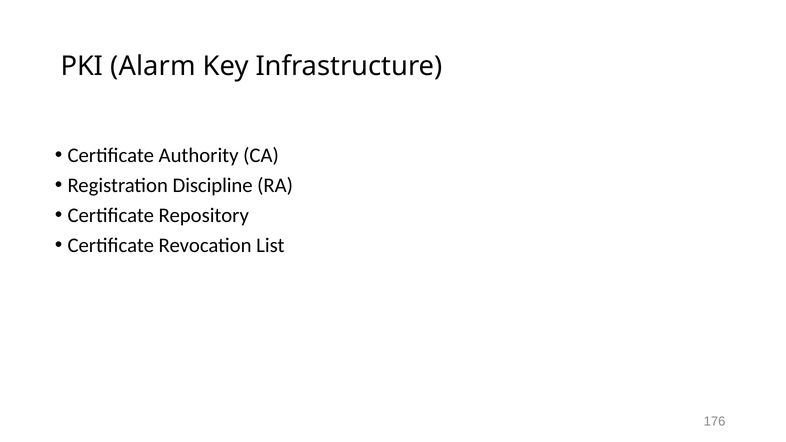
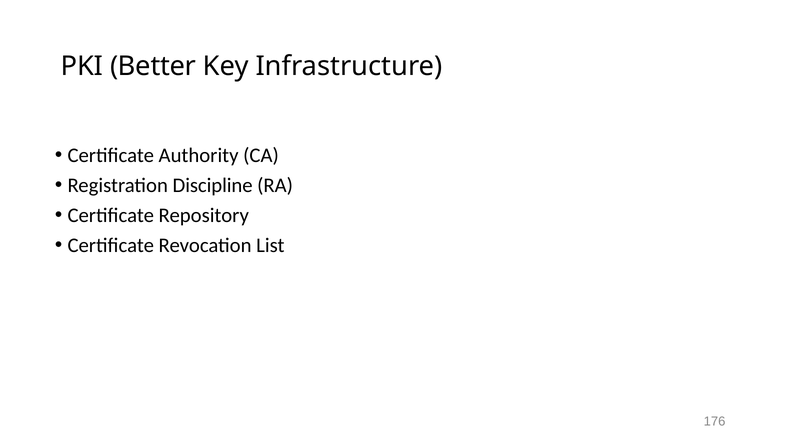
Alarm: Alarm -> Better
